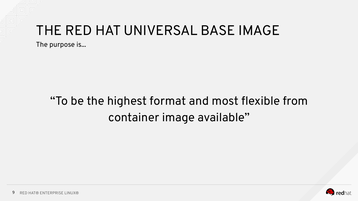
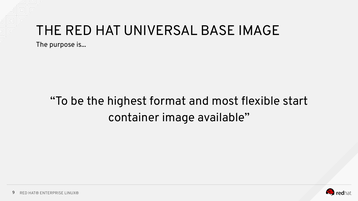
from: from -> start
